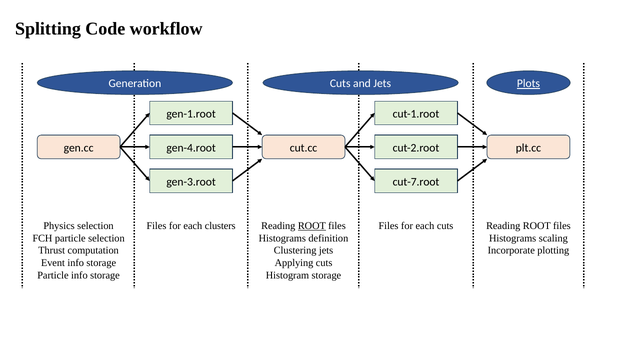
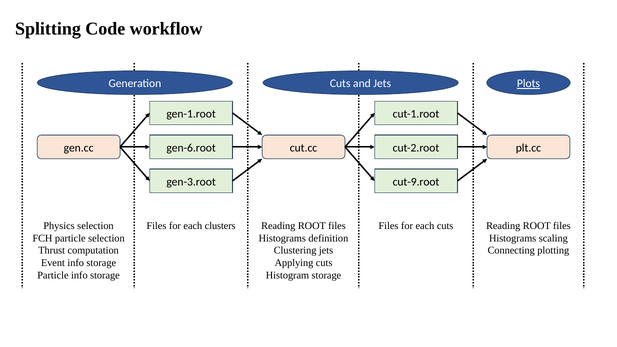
gen-4.root: gen-4.root -> gen-6.root
cut-7.root: cut-7.root -> cut-9.root
ROOT at (312, 226) underline: present -> none
Incorporate: Incorporate -> Connecting
